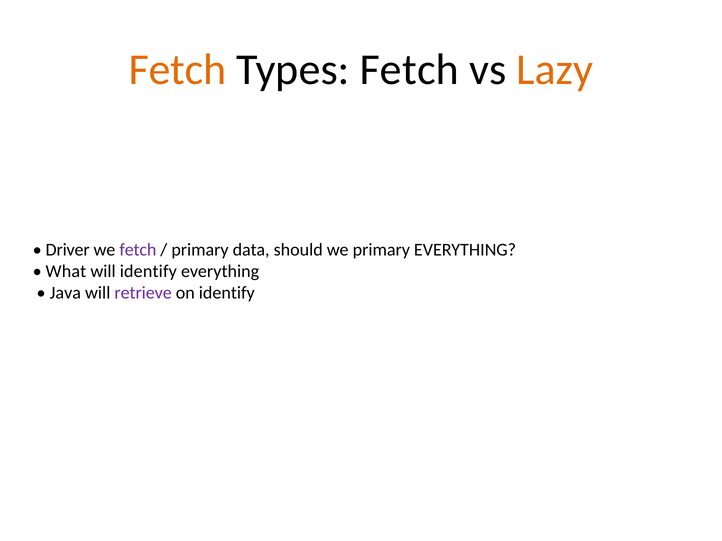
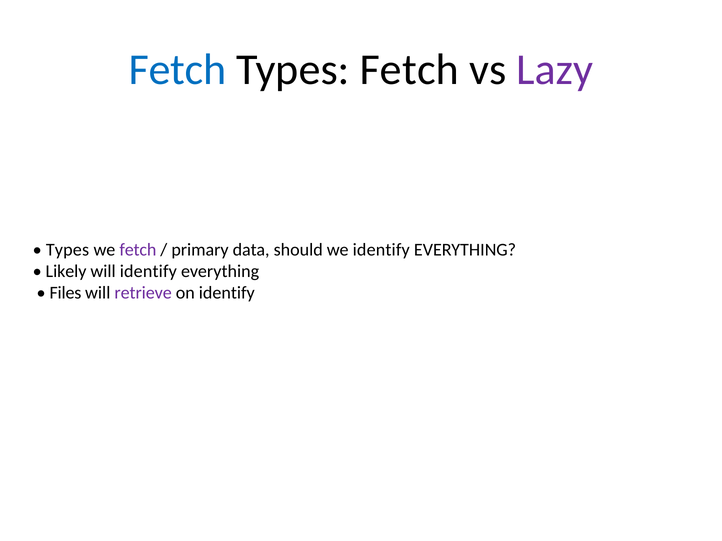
Fetch at (177, 70) colour: orange -> blue
Lazy colour: orange -> purple
Driver at (68, 250): Driver -> Types
we primary: primary -> identify
What: What -> Likely
Java: Java -> Files
